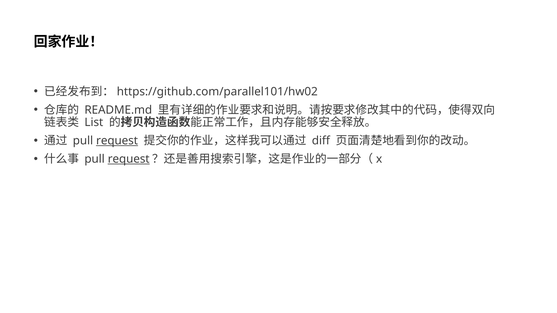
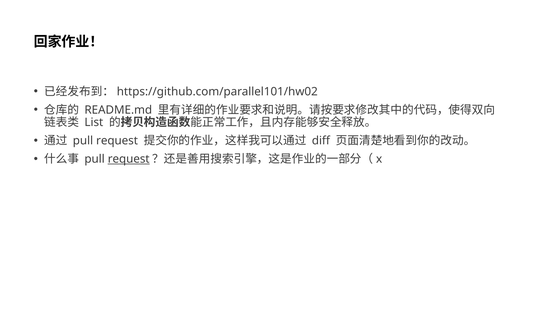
request at (117, 141) underline: present -> none
